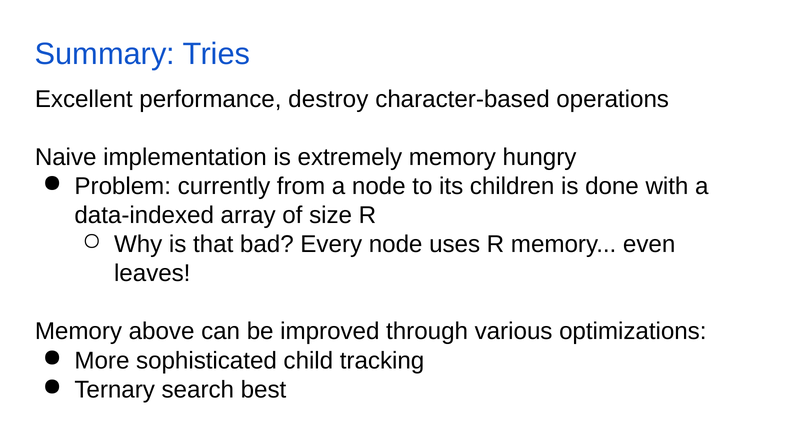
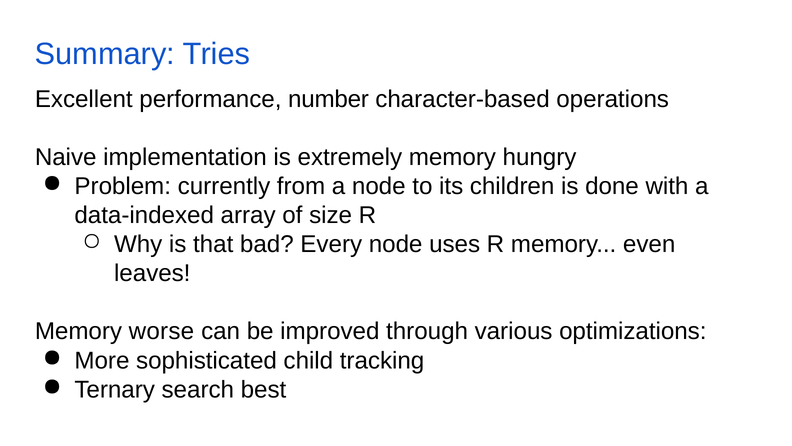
destroy: destroy -> number
above: above -> worse
